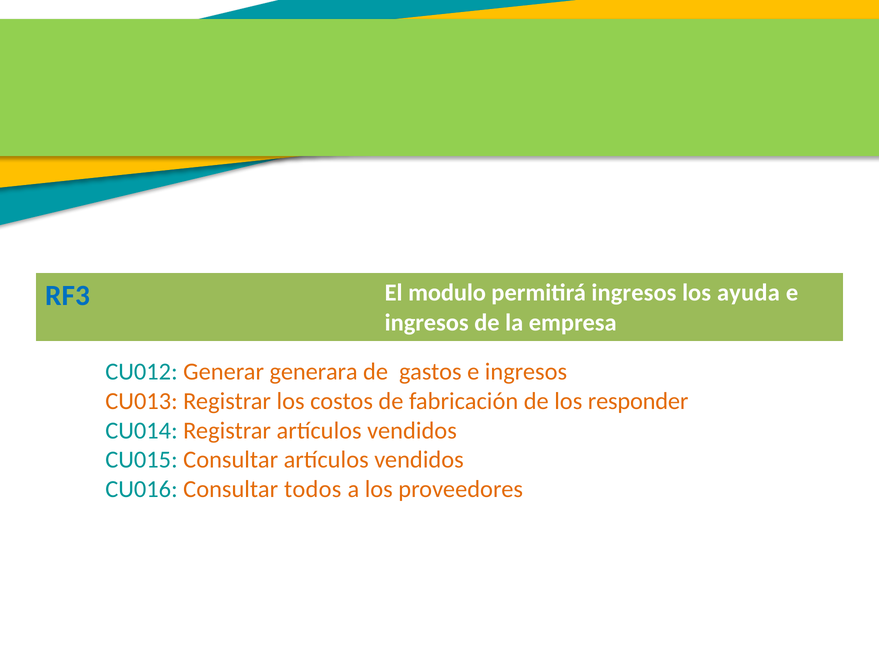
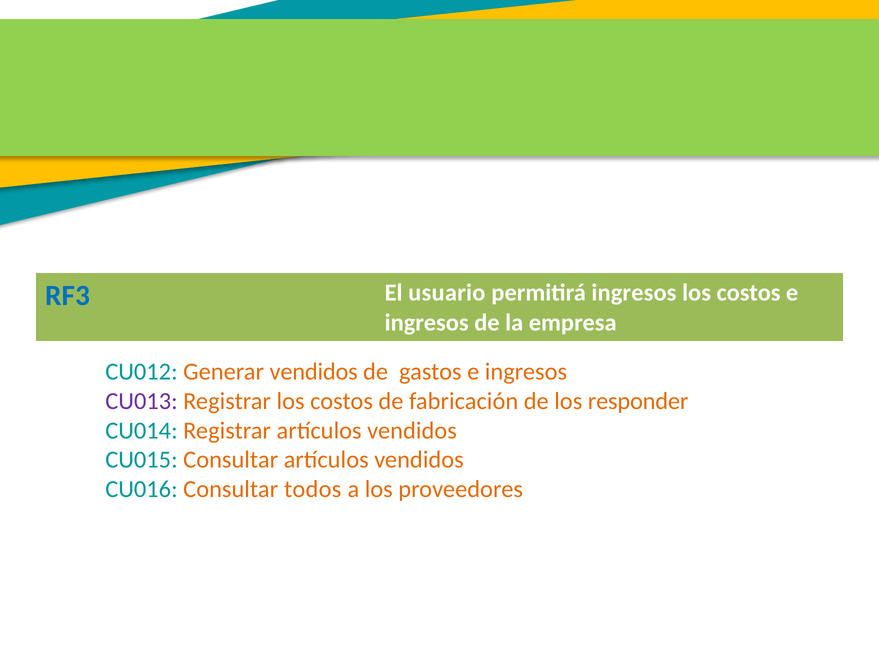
modulo: modulo -> usuario
ayuda at (748, 293): ayuda -> costos
Generar generara: generara -> vendidos
CU013 colour: orange -> purple
